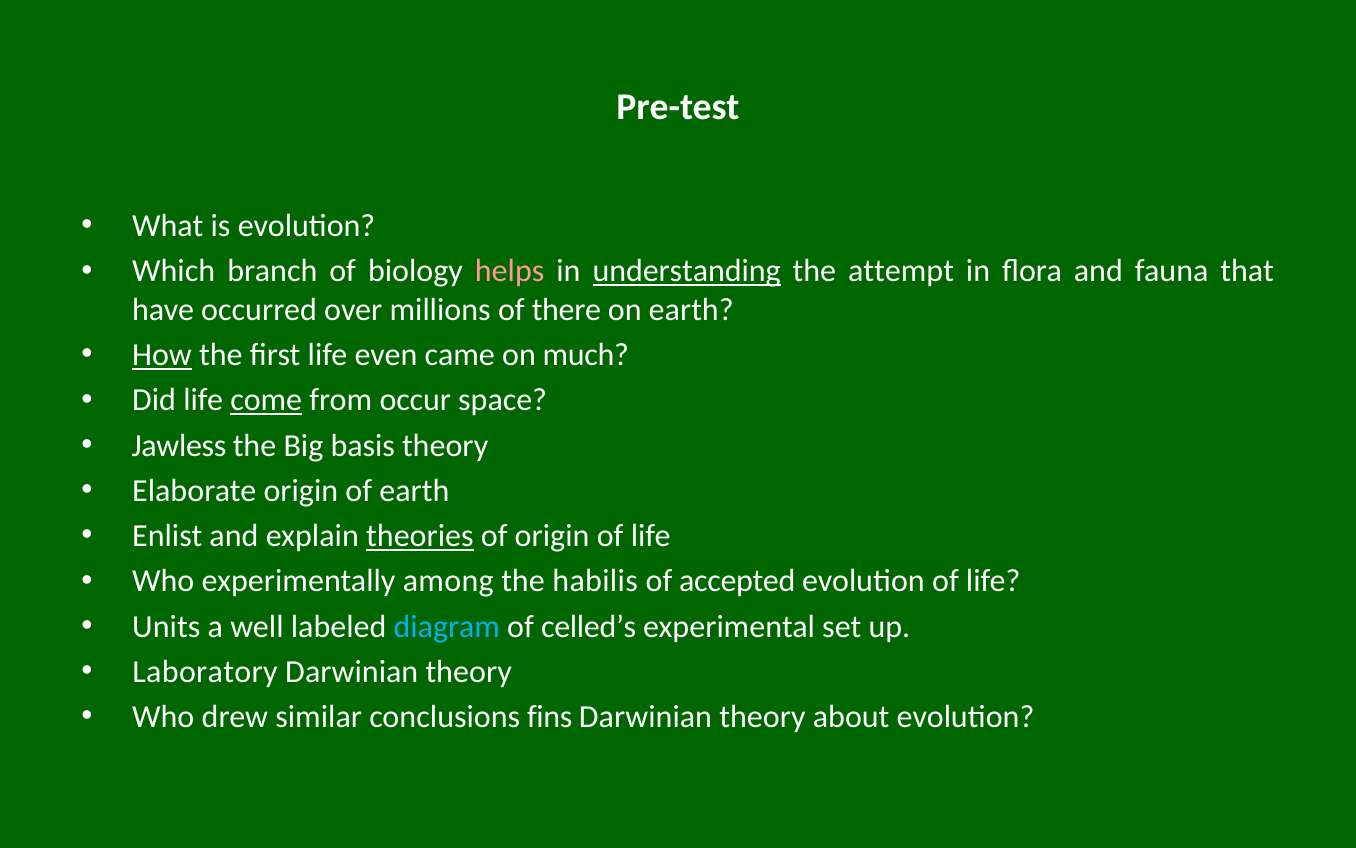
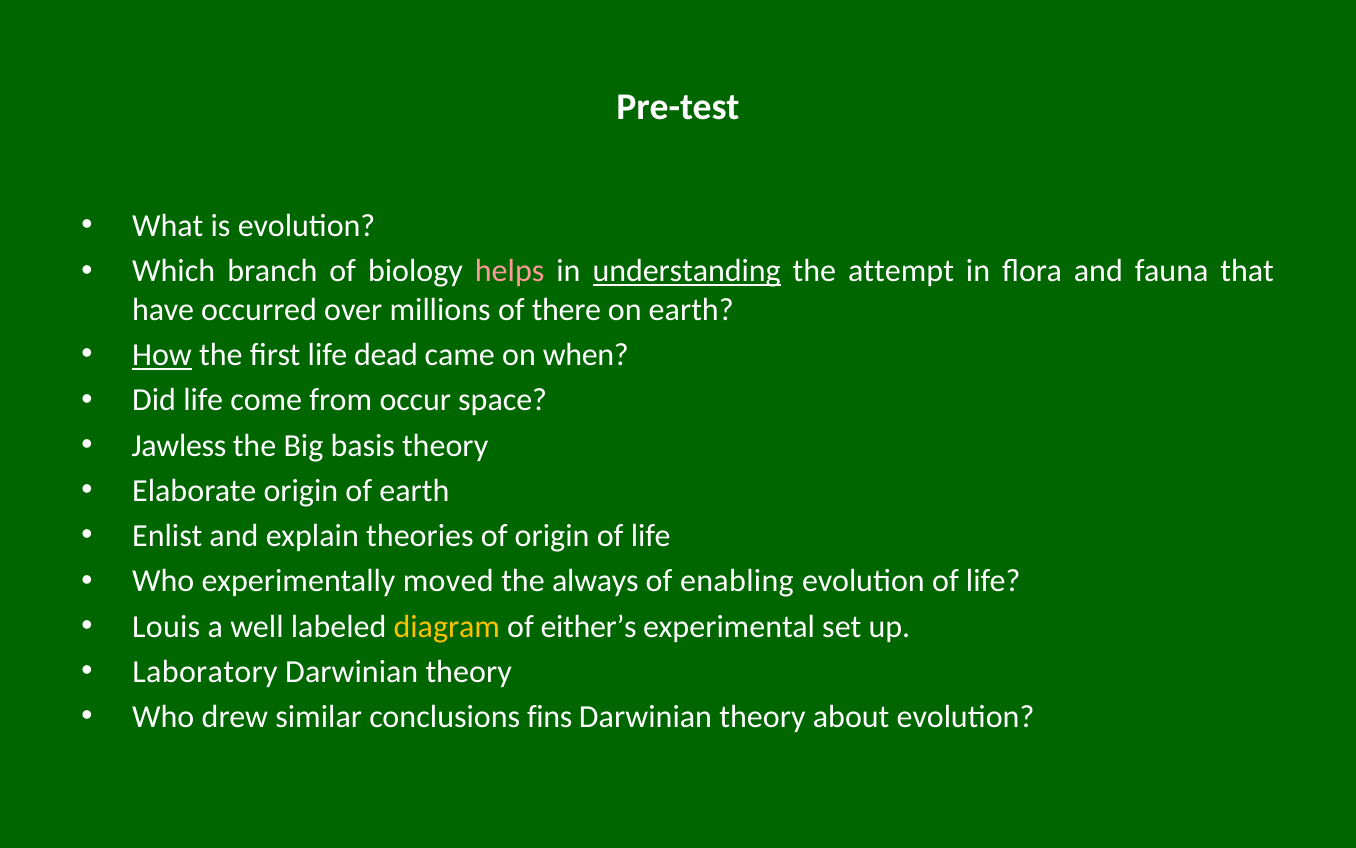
even: even -> dead
much: much -> when
come underline: present -> none
theories underline: present -> none
among: among -> moved
habilis: habilis -> always
accepted: accepted -> enabling
Units: Units -> Louis
diagram colour: light blue -> yellow
celled’s: celled’s -> either’s
